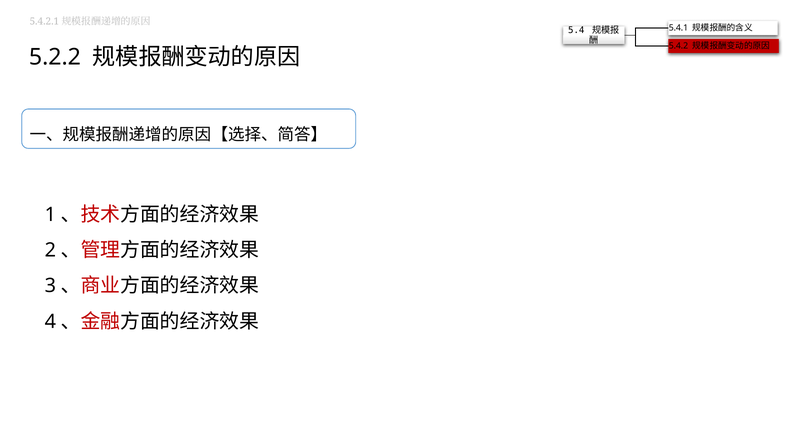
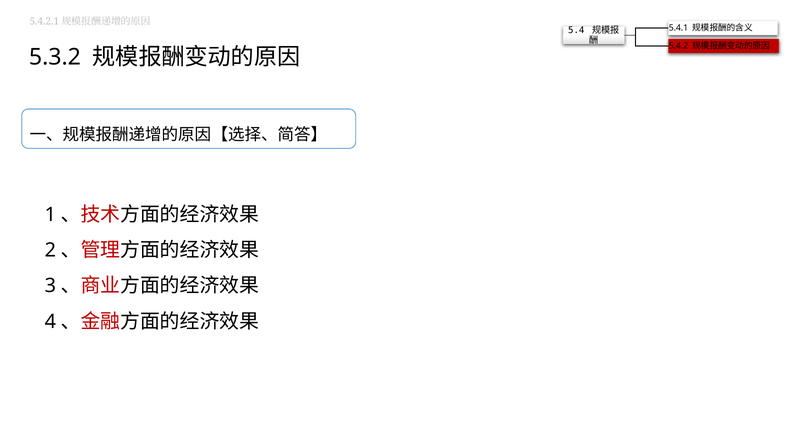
5.2.2: 5.2.2 -> 5.3.2
